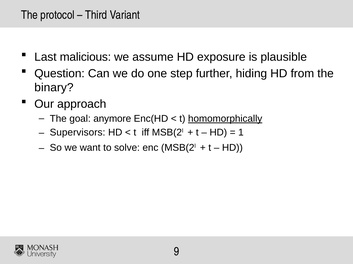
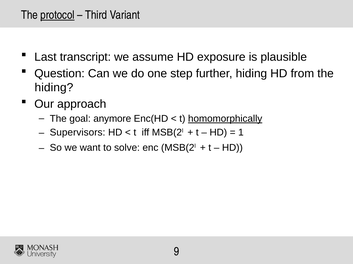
protocol underline: none -> present
malicious: malicious -> transcript
binary at (54, 88): binary -> hiding
